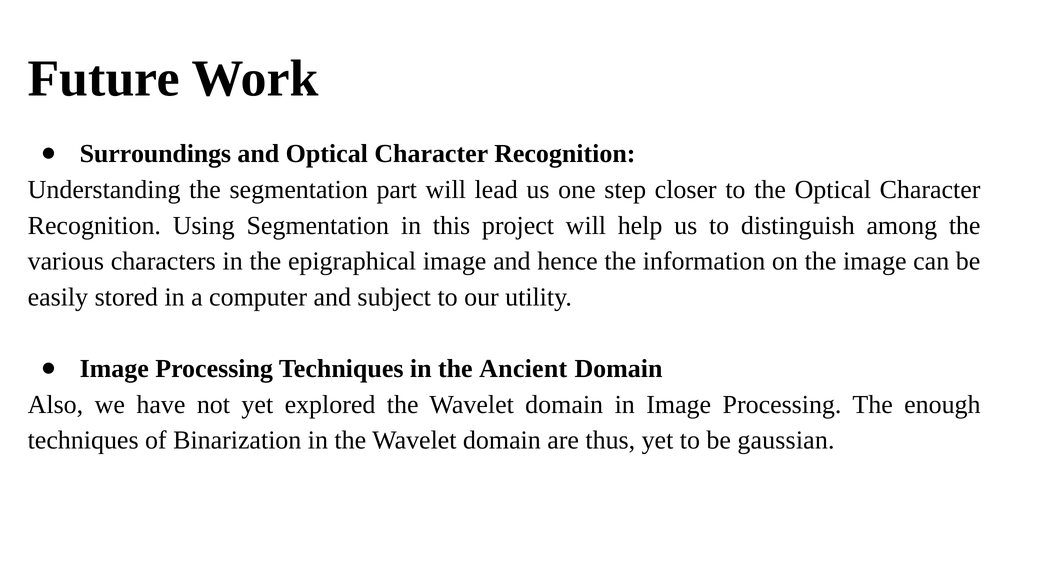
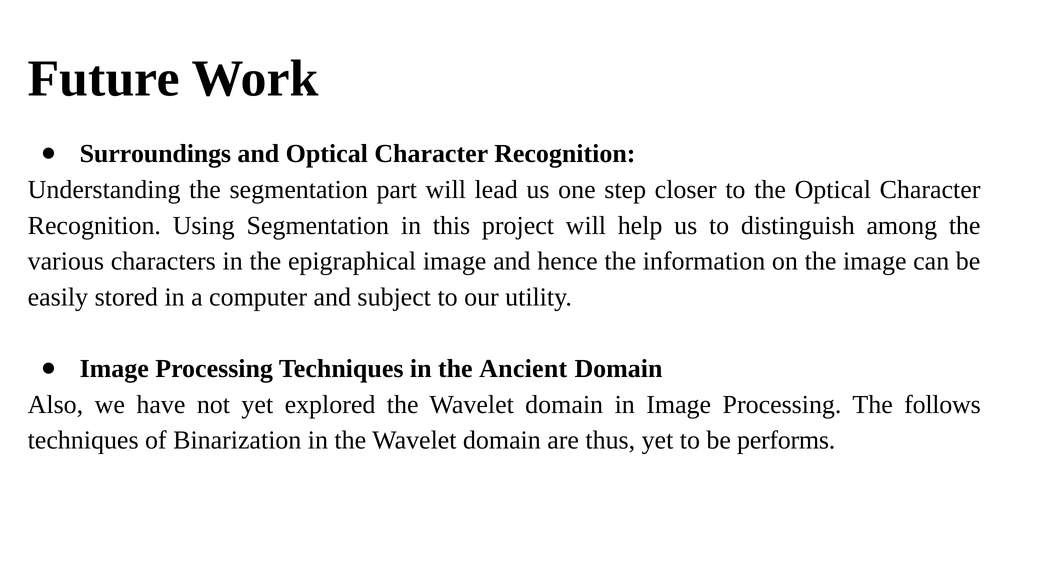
enough: enough -> follows
gaussian: gaussian -> performs
